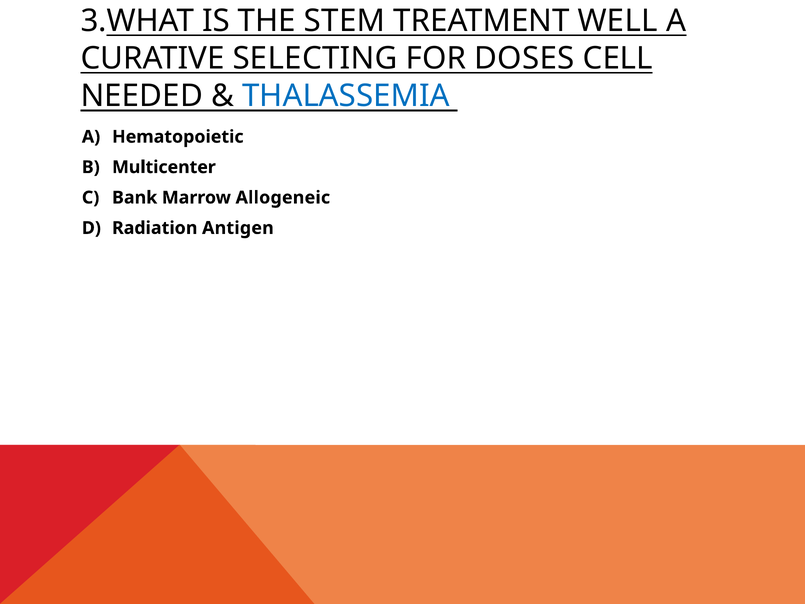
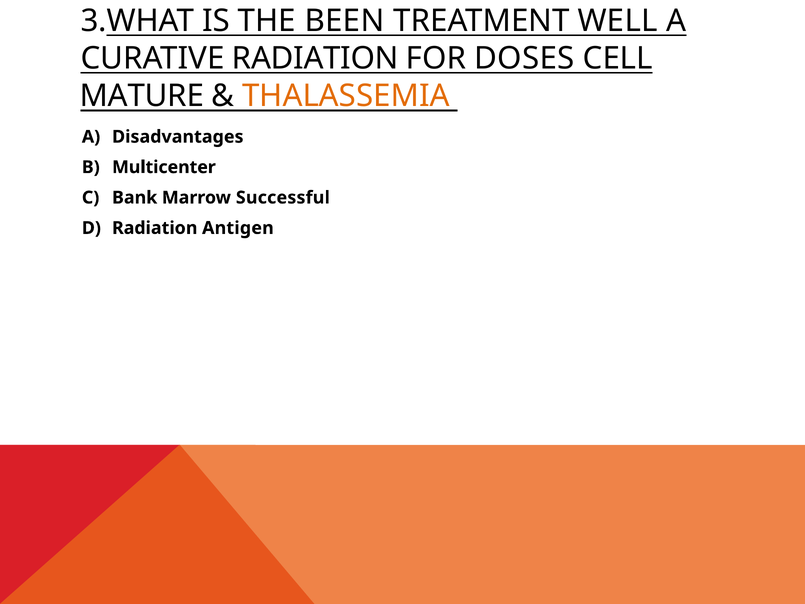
STEM: STEM -> BEEN
CURATIVE SELECTING: SELECTING -> RADIATION
NEEDED: NEEDED -> MATURE
THALASSEMIA colour: blue -> orange
Hematopoietic: Hematopoietic -> Disadvantages
Allogeneic: Allogeneic -> Successful
